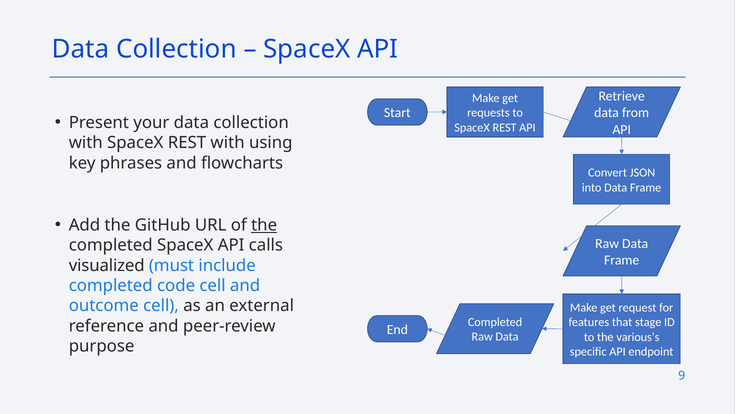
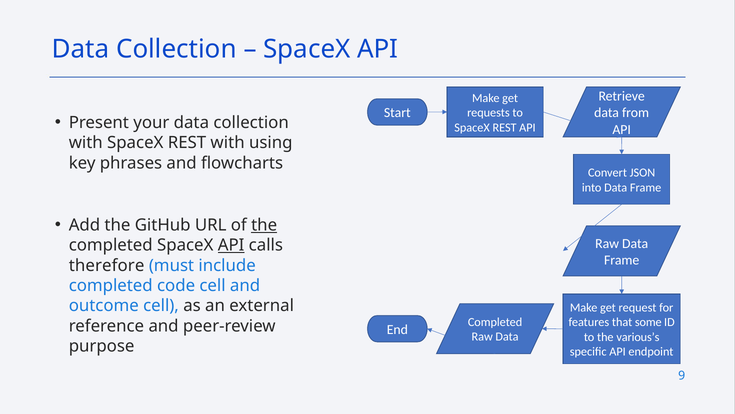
API at (231, 245) underline: none -> present
visualized: visualized -> therefore
stage: stage -> some
